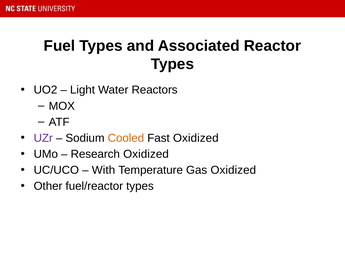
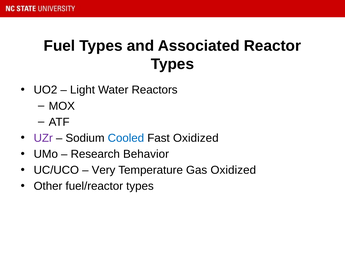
Cooled colour: orange -> blue
Research Oxidized: Oxidized -> Behavior
With: With -> Very
